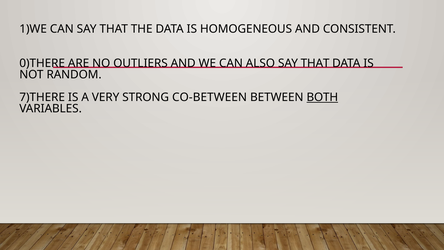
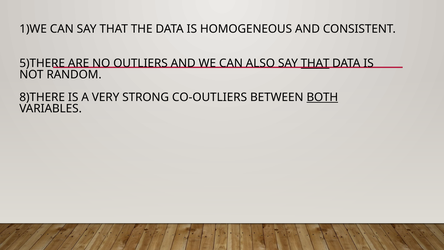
0)THERE: 0)THERE -> 5)THERE
THAT at (315, 63) underline: none -> present
7)THERE: 7)THERE -> 8)THERE
CO-BETWEEN: CO-BETWEEN -> CO-OUTLIERS
